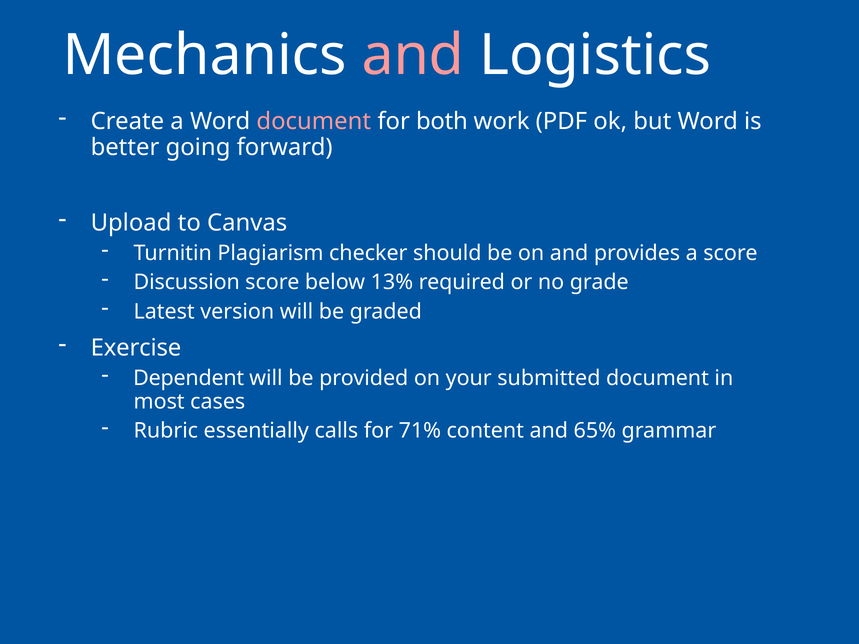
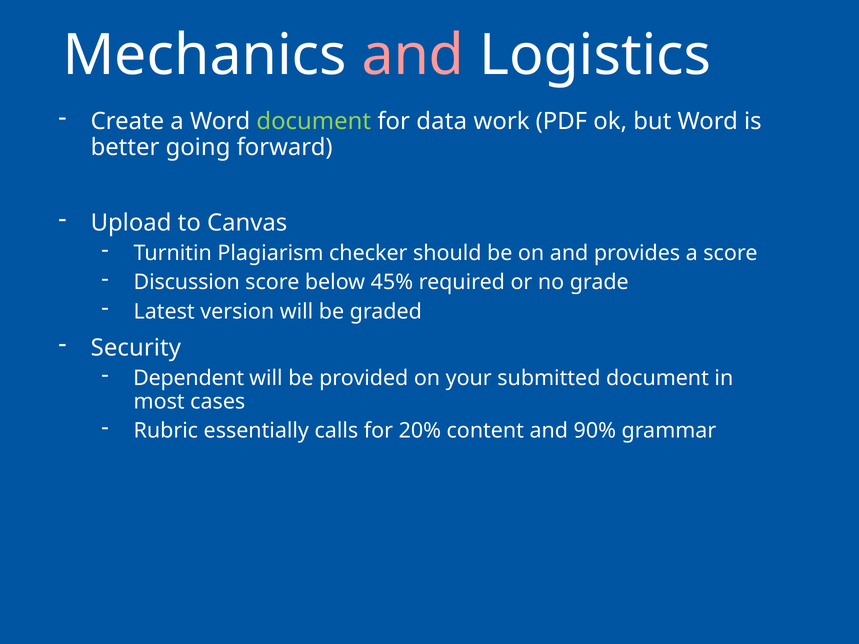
document at (314, 122) colour: pink -> light green
both: both -> data
13%: 13% -> 45%
Exercise: Exercise -> Security
71%: 71% -> 20%
65%: 65% -> 90%
